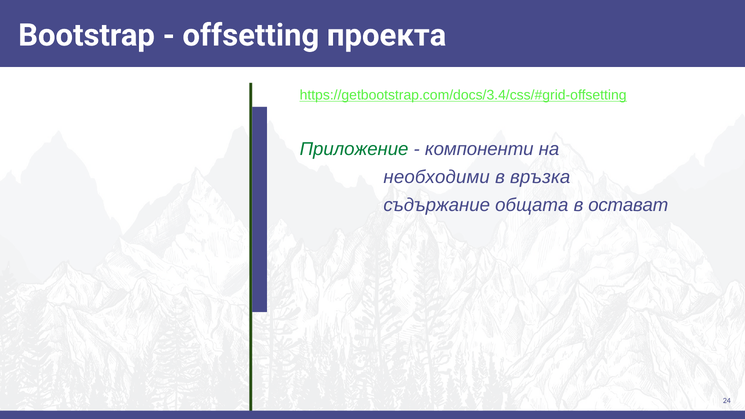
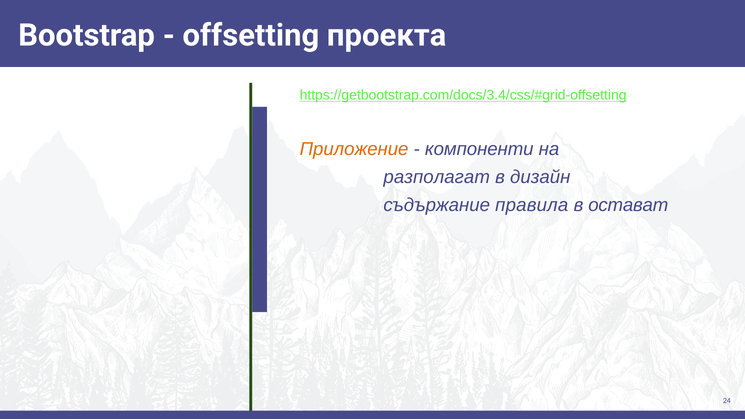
Приложение colour: green -> orange
необходими: необходими -> разполагат
връзка: връзка -> дизайн
общата: общата -> правила
